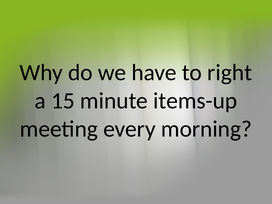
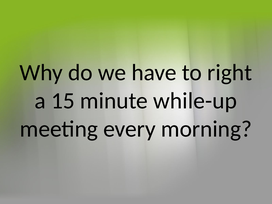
items-up: items-up -> while-up
